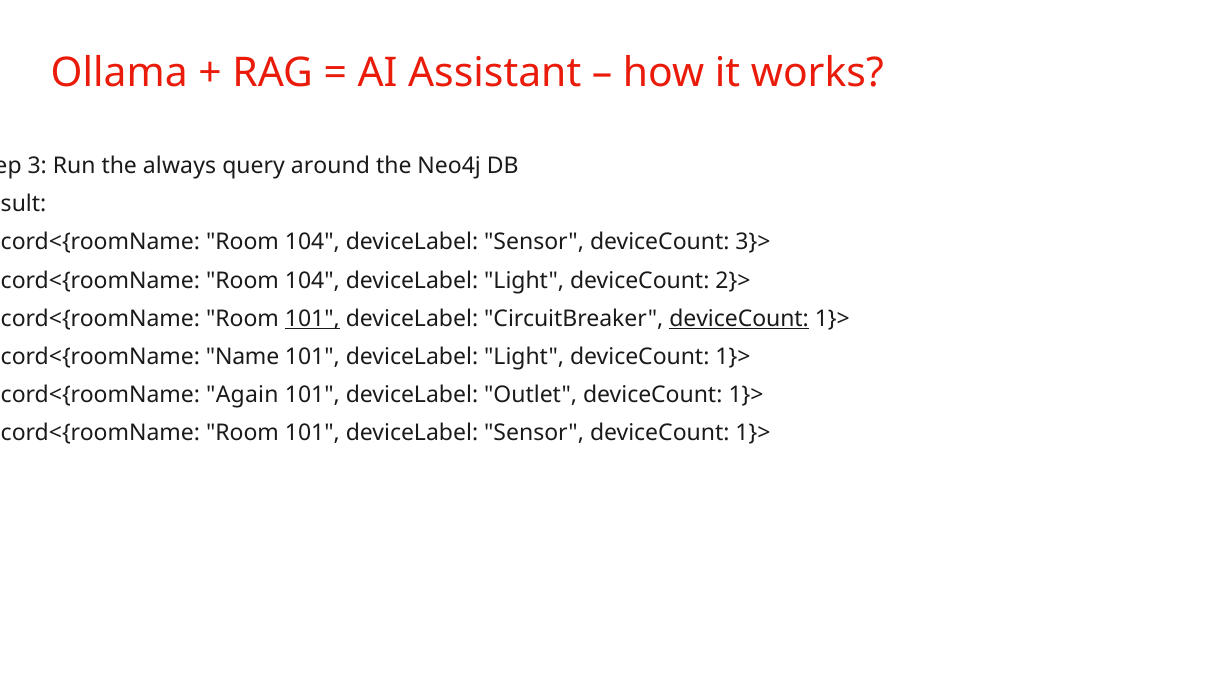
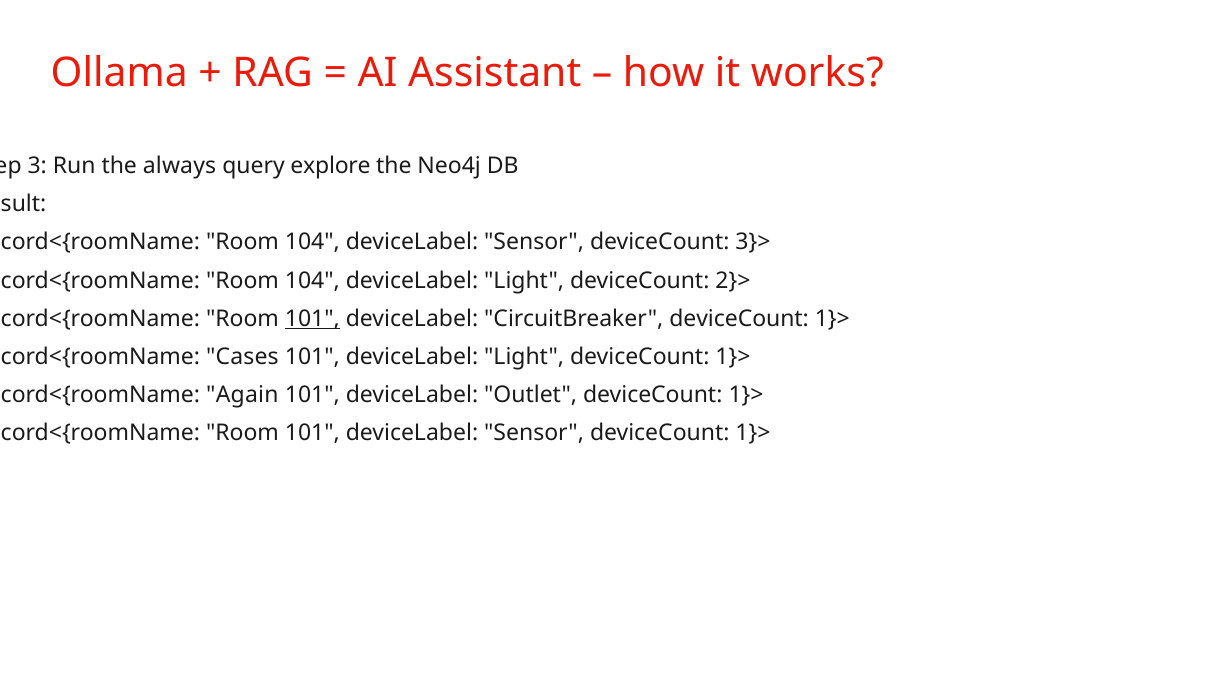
around: around -> explore
deviceCount at (739, 319) underline: present -> none
Name: Name -> Cases
